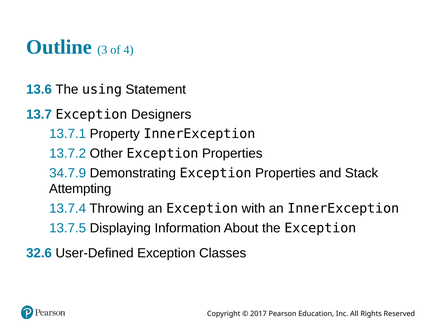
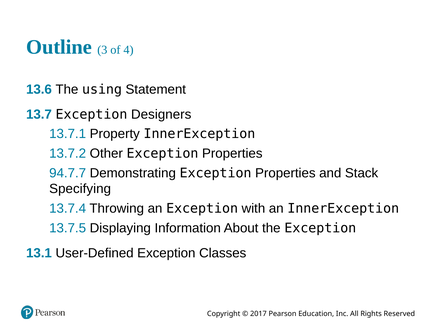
34.7.9: 34.7.9 -> 94.7.7
Attempting: Attempting -> Specifying
32.6: 32.6 -> 13.1
